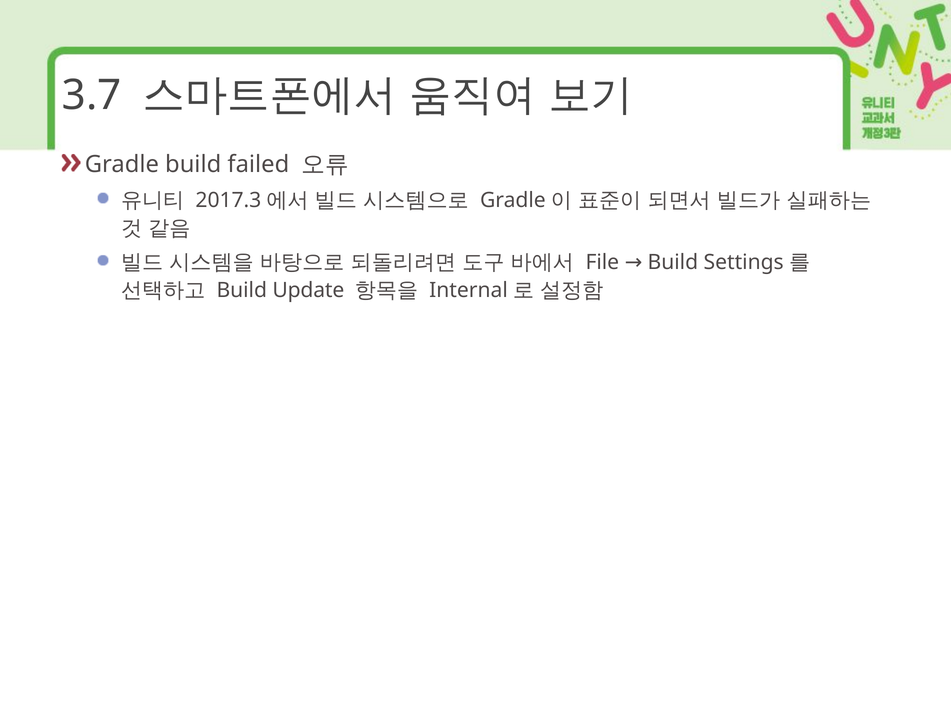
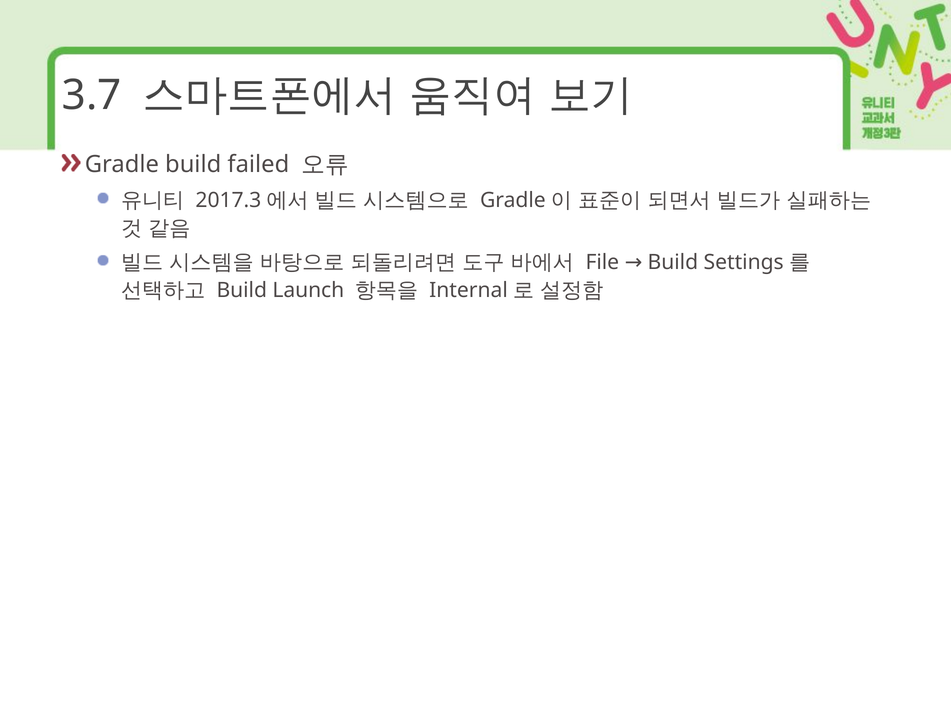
Update: Update -> Launch
